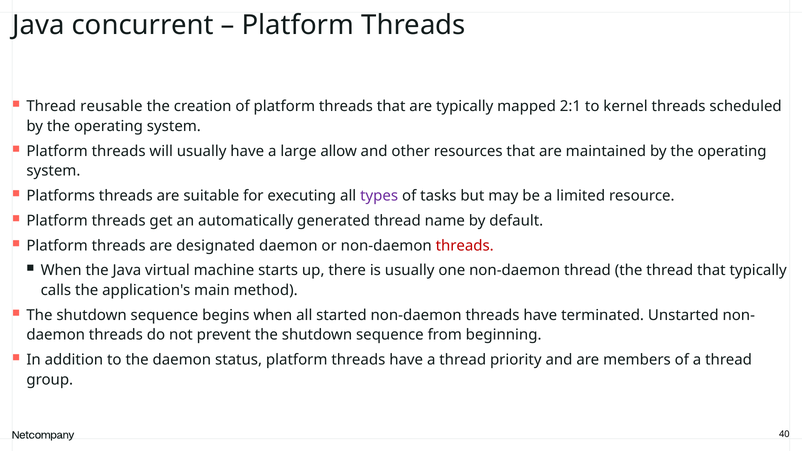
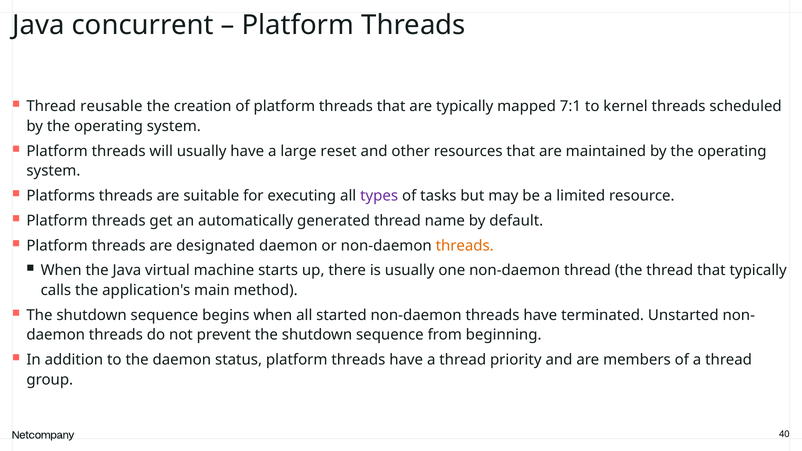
2:1: 2:1 -> 7:1
allow: allow -> reset
threads at (465, 246) colour: red -> orange
